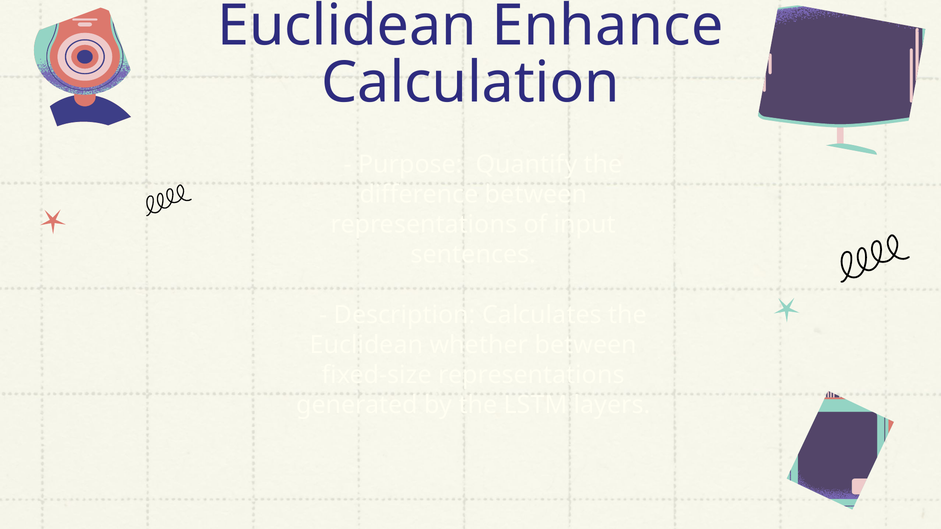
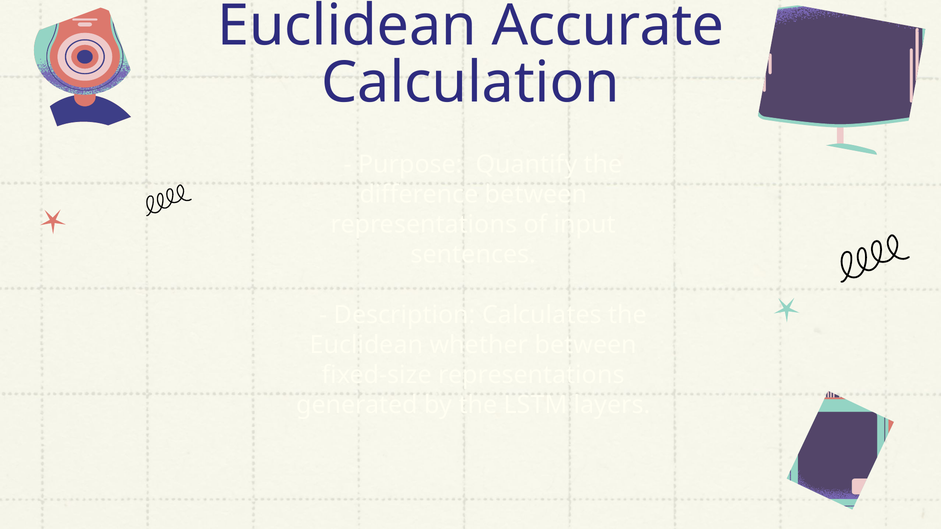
Enhance: Enhance -> Accurate
